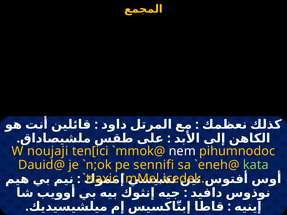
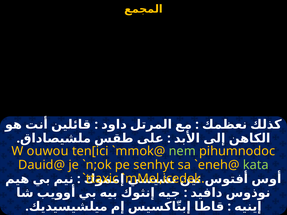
noujaji: noujaji -> ouwou
nem colour: white -> light green
sennifi: sennifi -> senhyt
